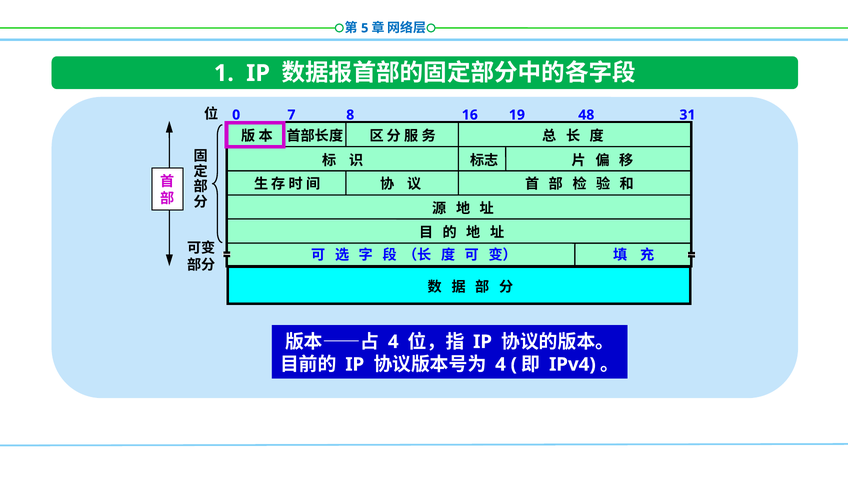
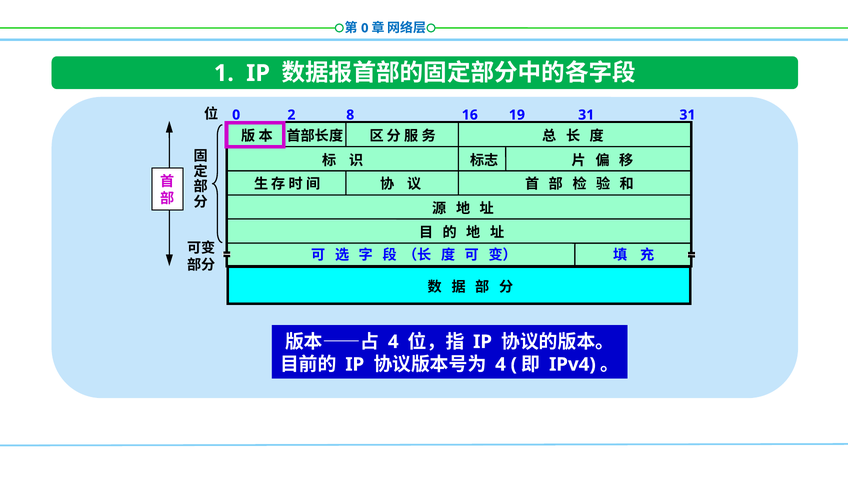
5 at (365, 28): 5 -> 0
7: 7 -> 2
19 48: 48 -> 31
